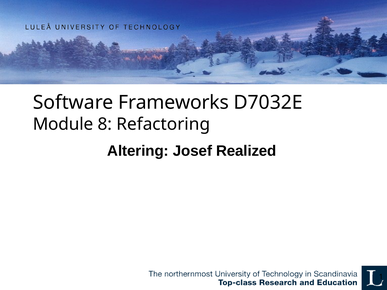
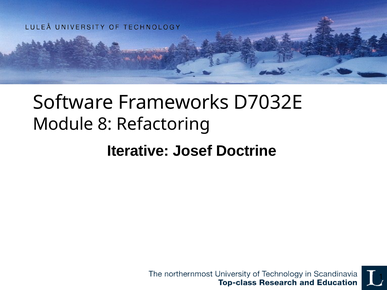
Altering: Altering -> Iterative
Realized: Realized -> Doctrine
